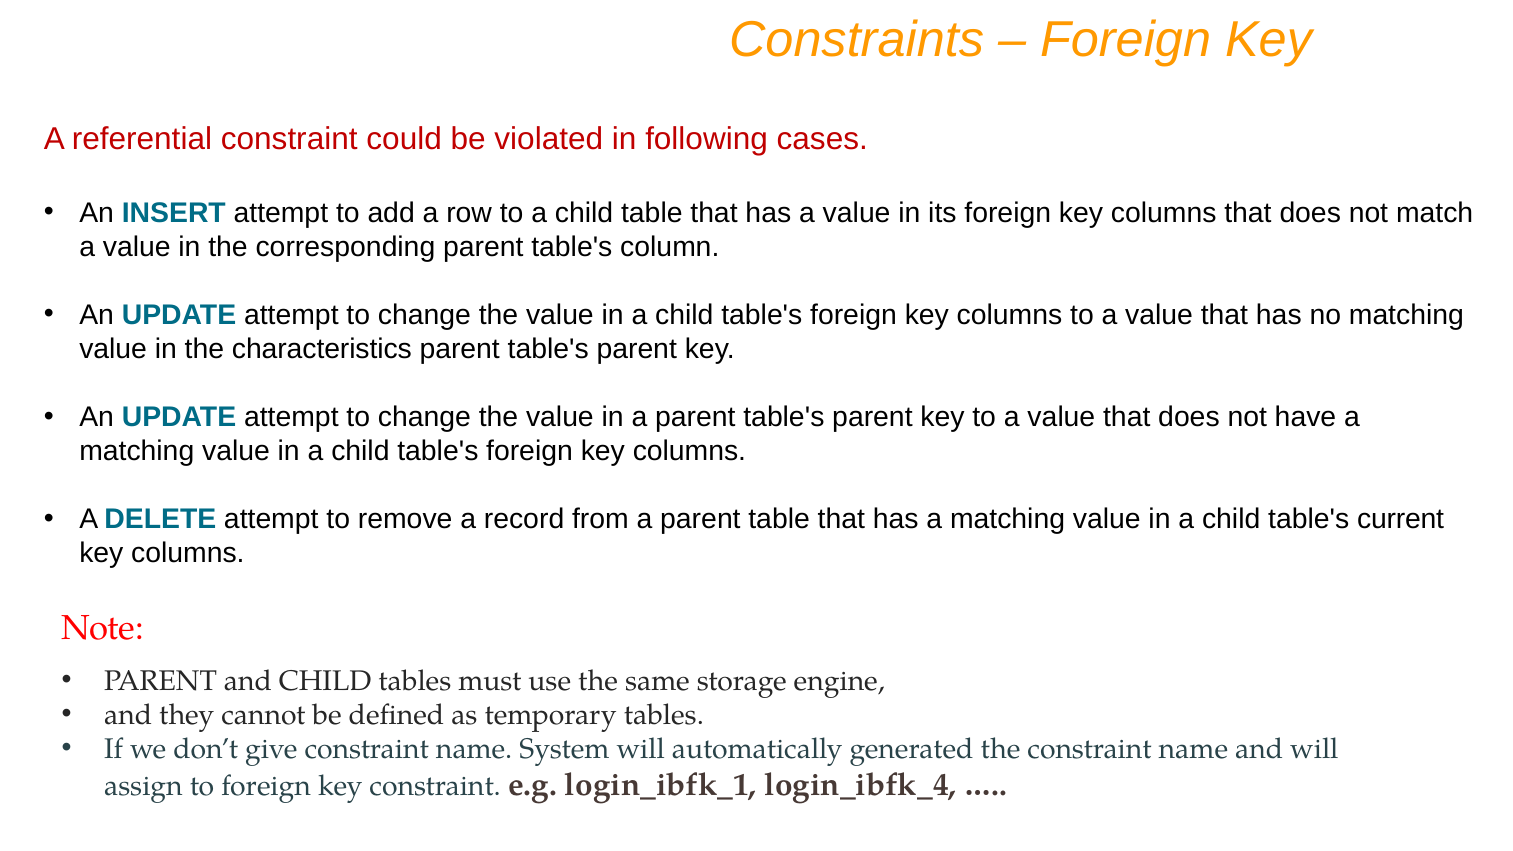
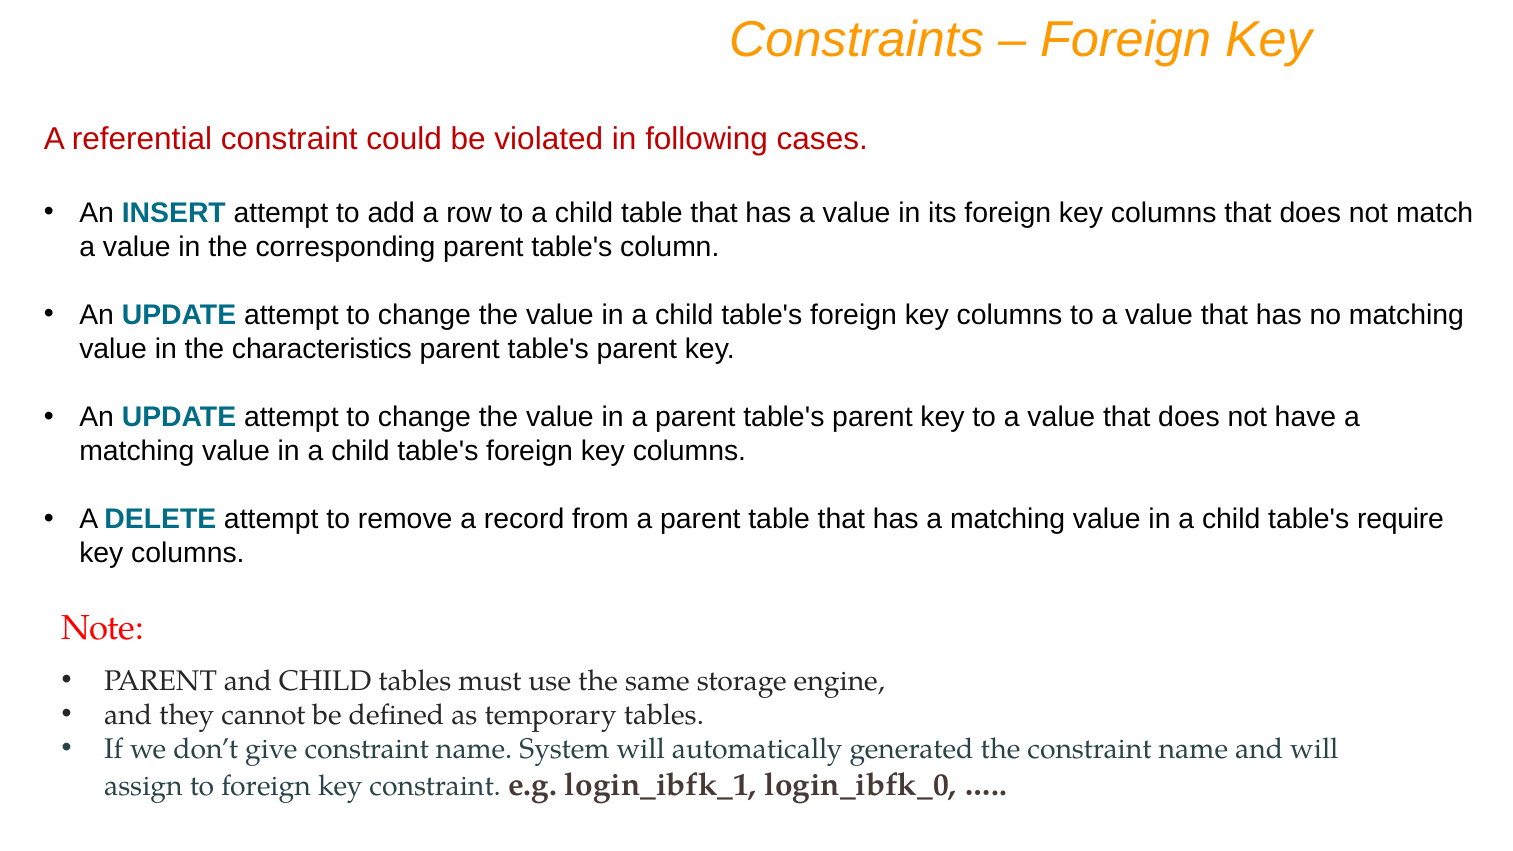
current: current -> require
login_ibfk_4: login_ibfk_4 -> login_ibfk_0
